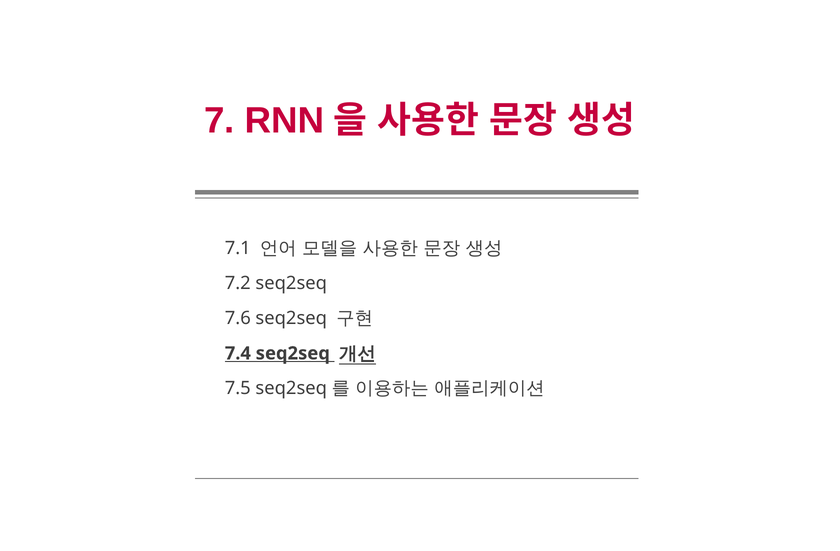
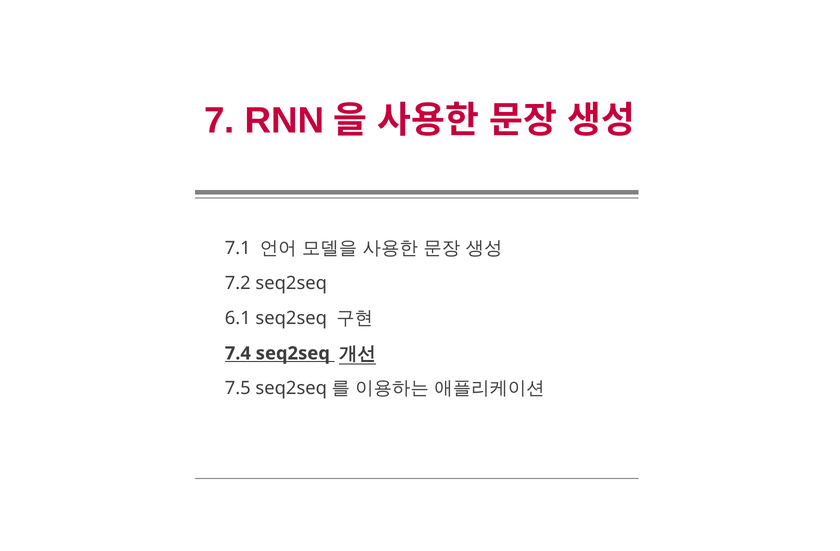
7.6: 7.6 -> 6.1
